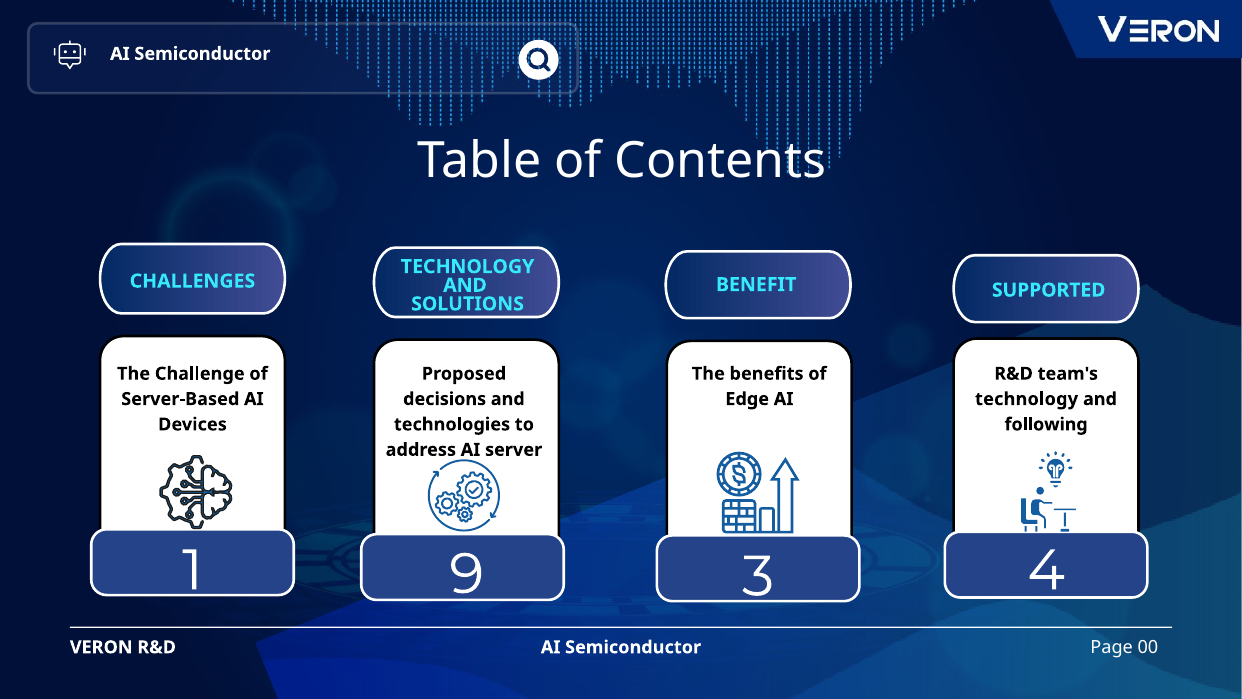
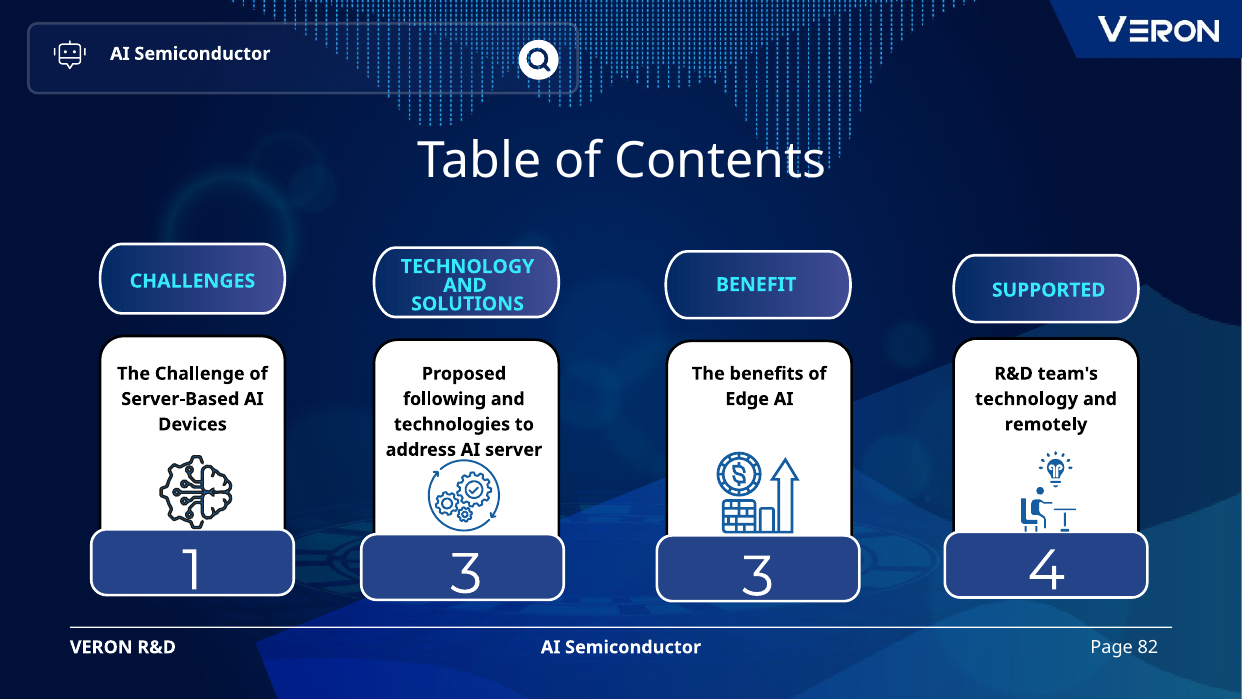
decisions: decisions -> following
following: following -> remotely
1 9: 9 -> 3
00: 00 -> 82
